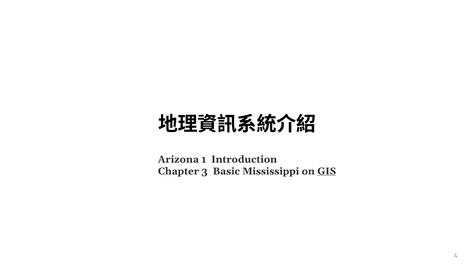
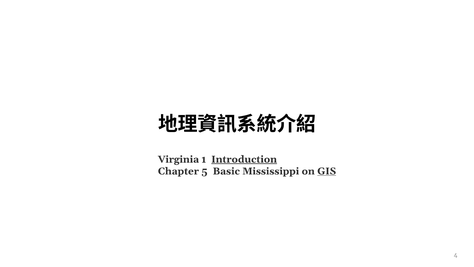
Arizona: Arizona -> Virginia
Introduction underline: none -> present
3: 3 -> 5
